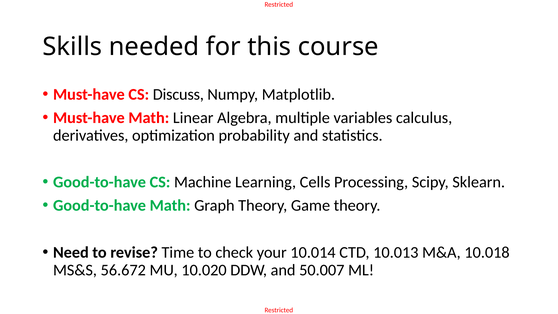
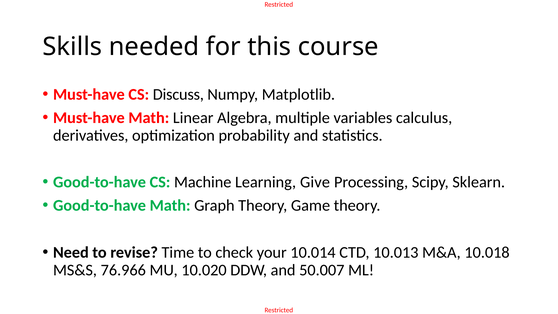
Cells: Cells -> Give
56.672: 56.672 -> 76.966
